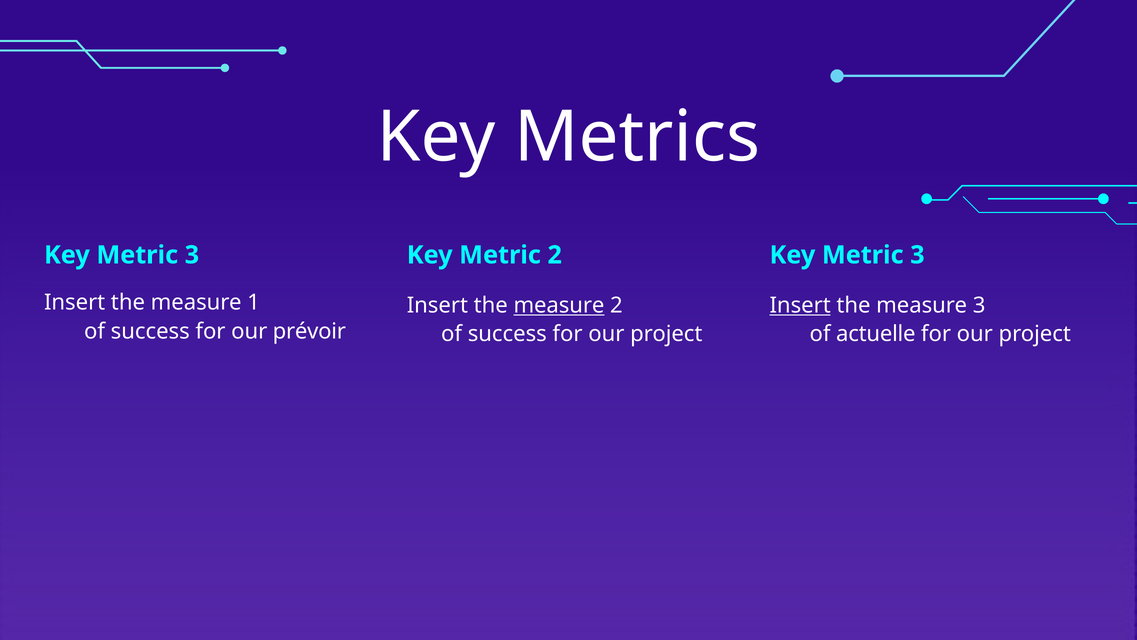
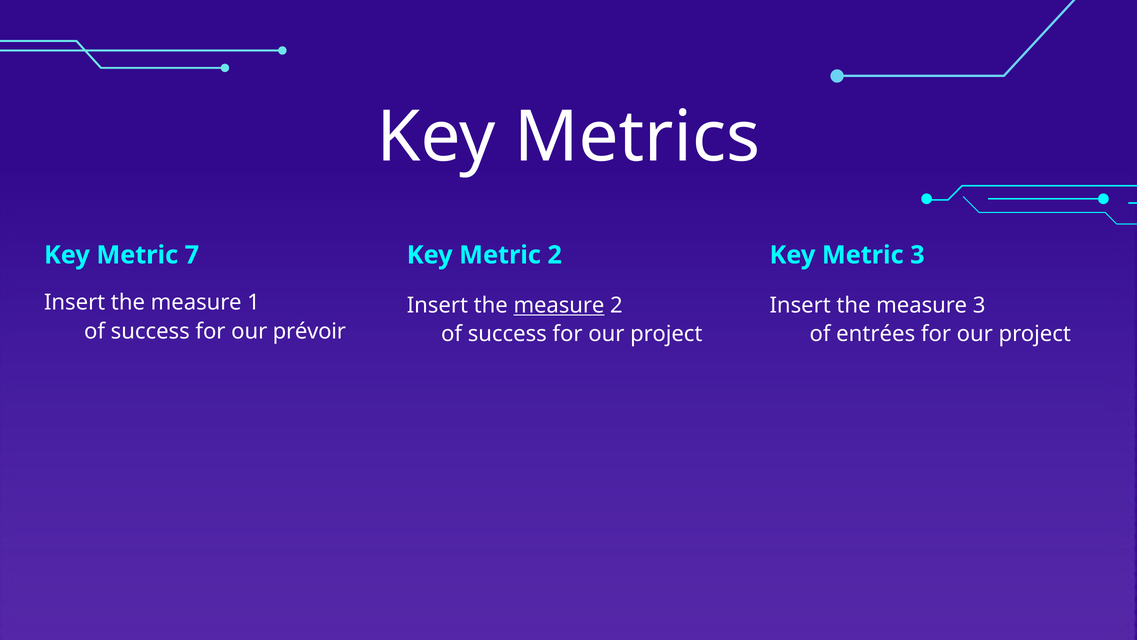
3 at (192, 255): 3 -> 7
Insert at (800, 305) underline: present -> none
actuelle: actuelle -> entrées
